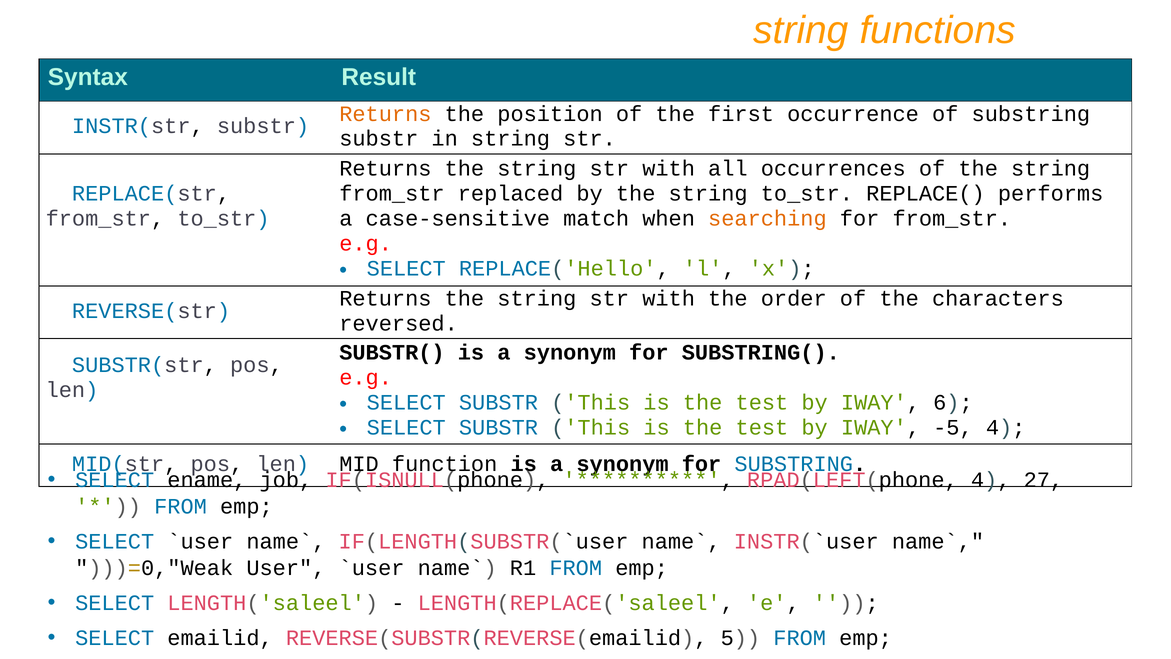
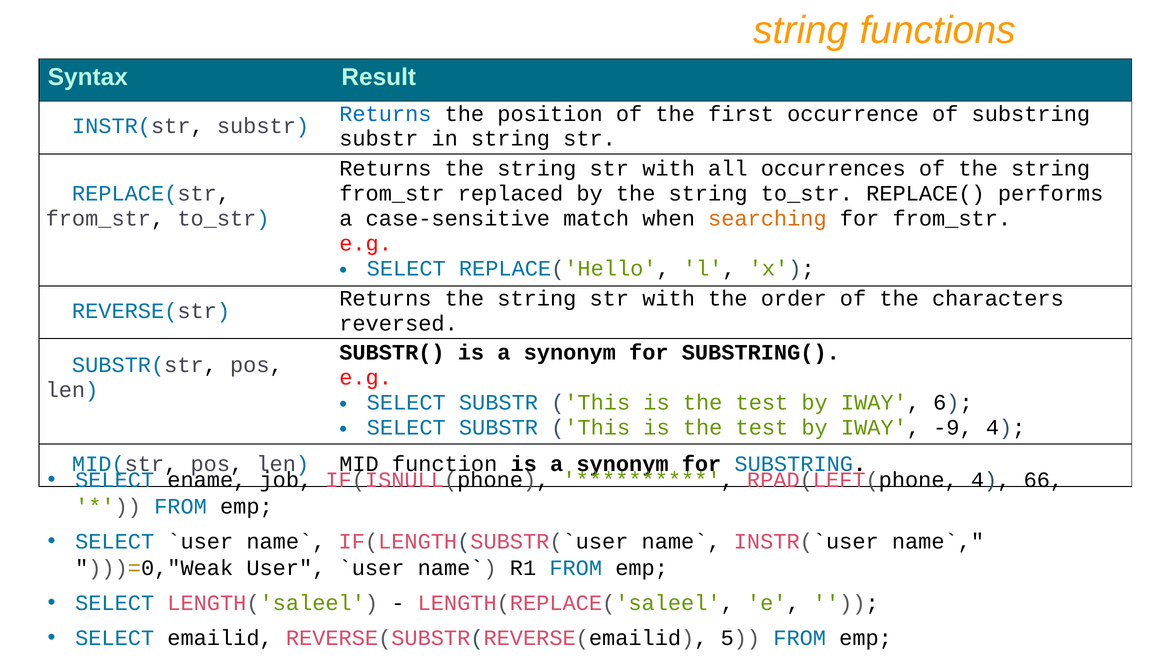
Returns at (385, 114) colour: orange -> blue
-5: -5 -> -9
27: 27 -> 66
